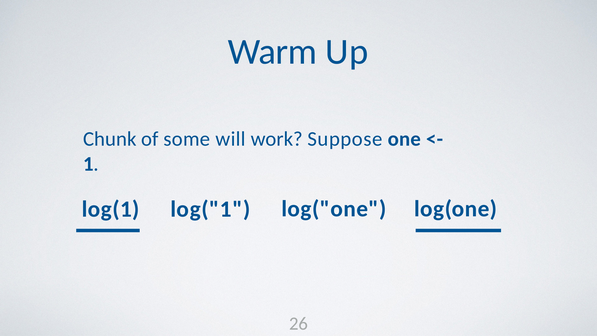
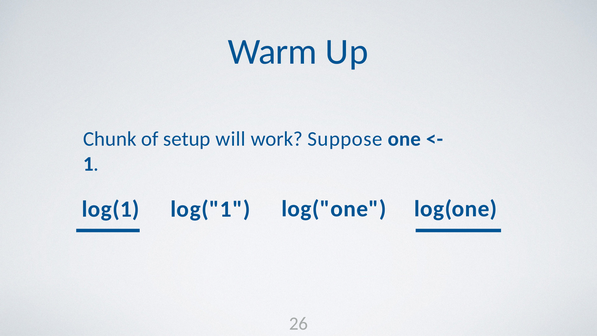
some: some -> setup
